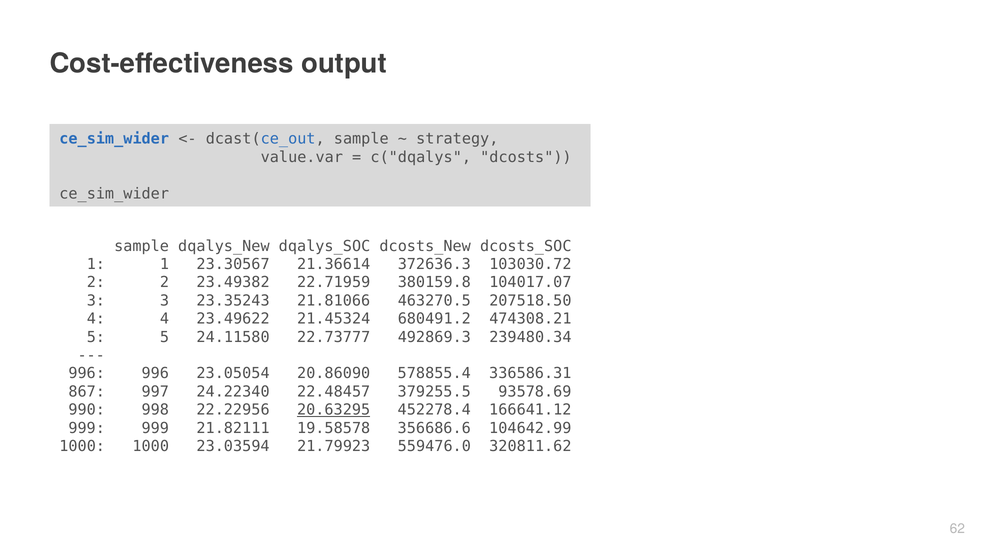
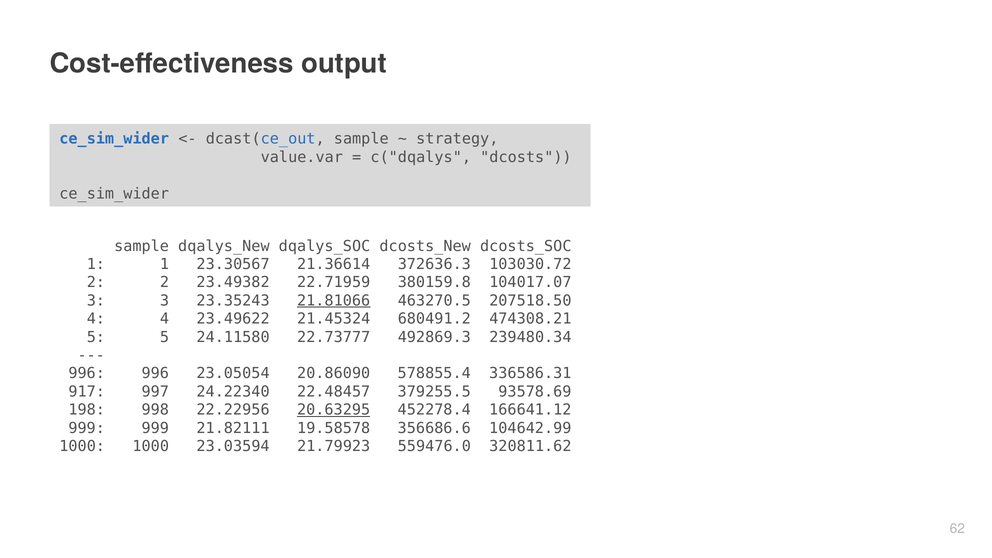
21.81066 underline: none -> present
867: 867 -> 917
990: 990 -> 198
